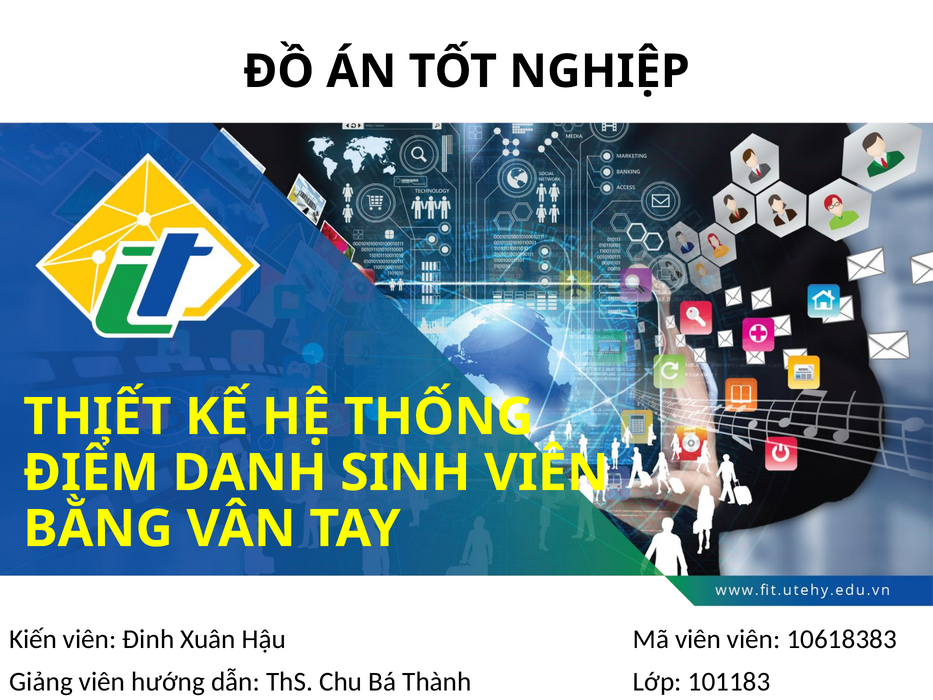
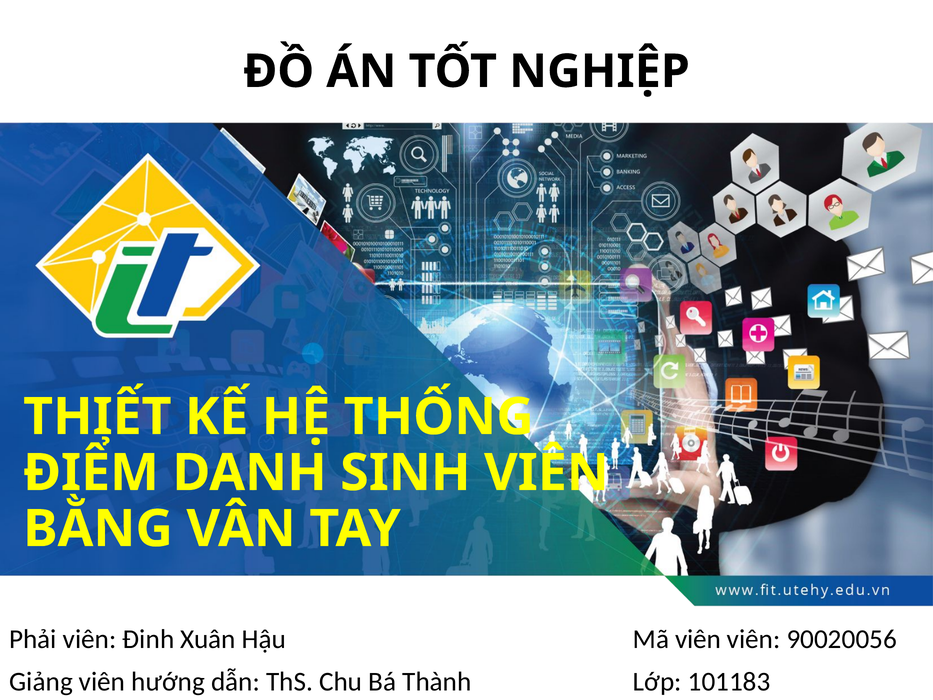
Kiến: Kiến -> Phải
10618383: 10618383 -> 90020056
